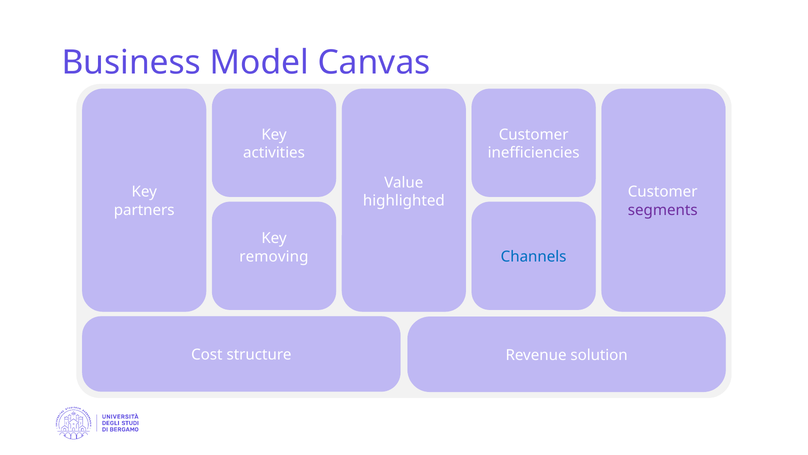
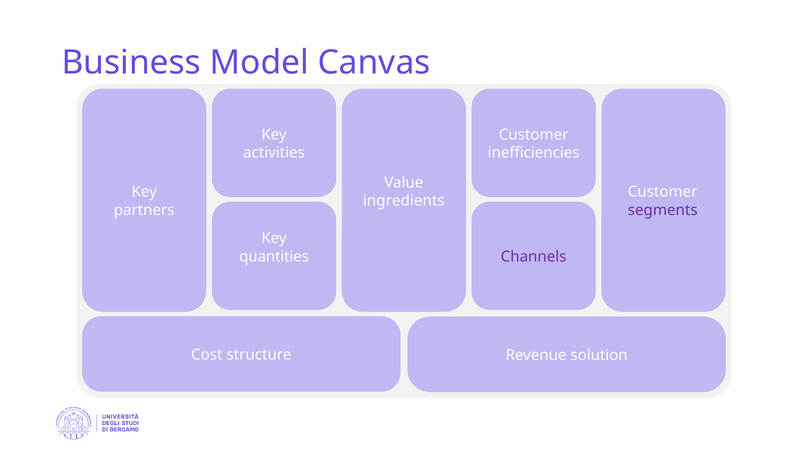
highlighted: highlighted -> ingredients
removing: removing -> quantities
Channels colour: blue -> purple
